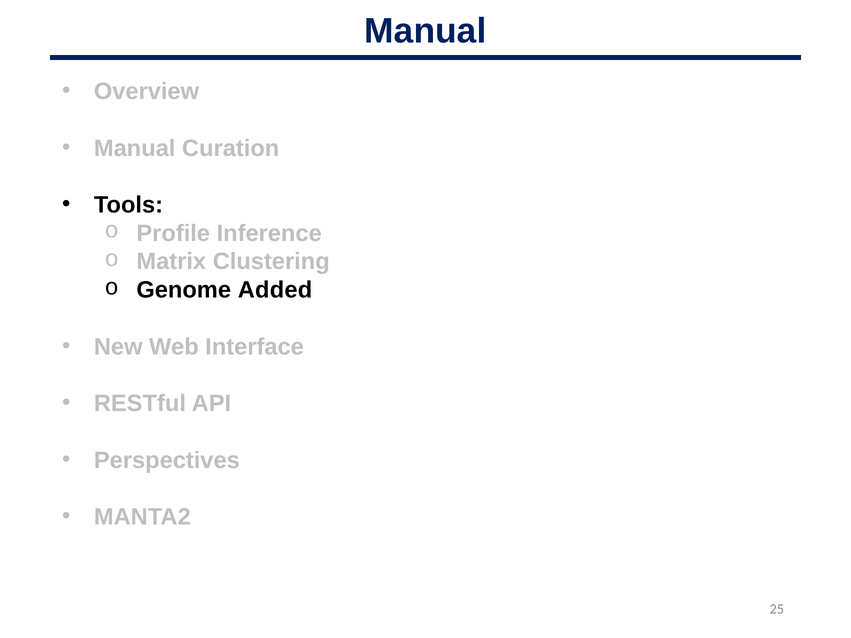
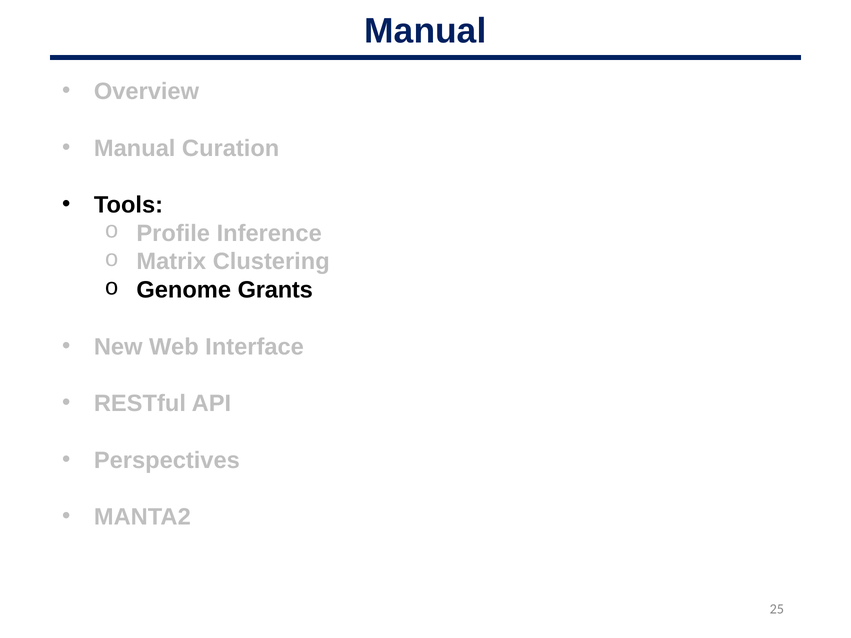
Added: Added -> Grants
